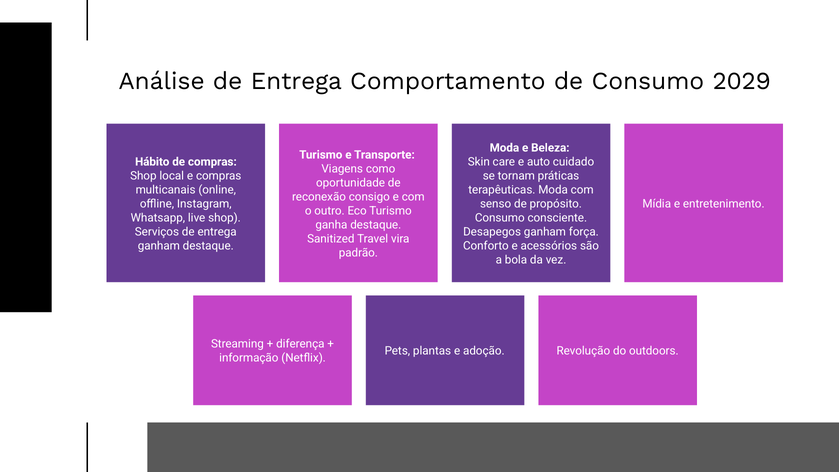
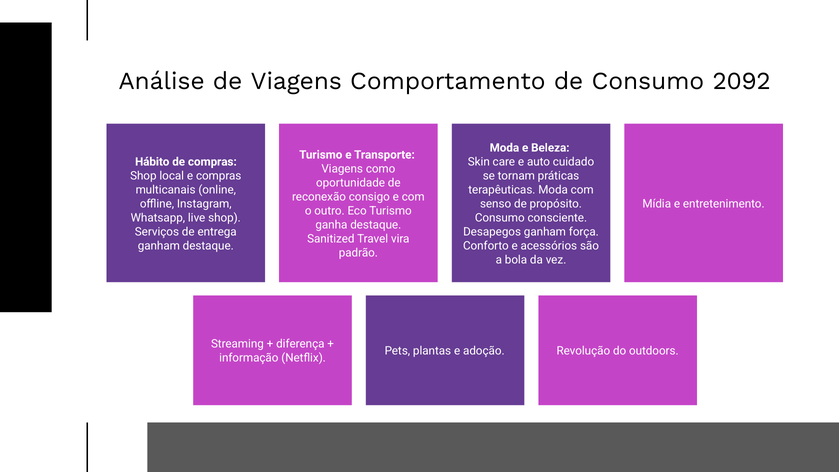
Análise de Entrega: Entrega -> Viagens
2029: 2029 -> 2092
